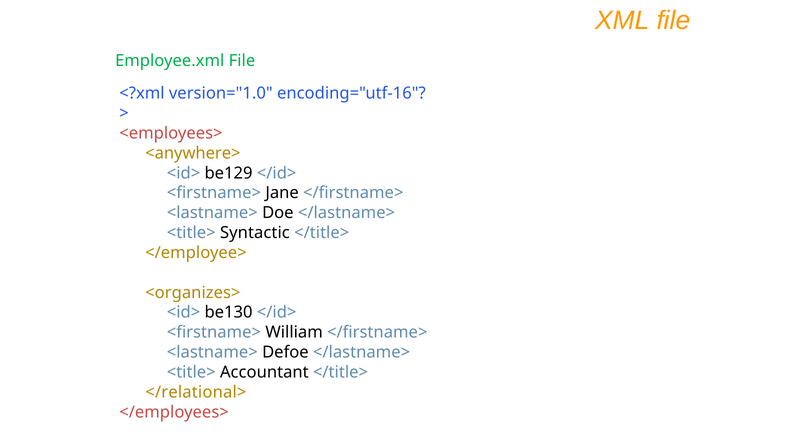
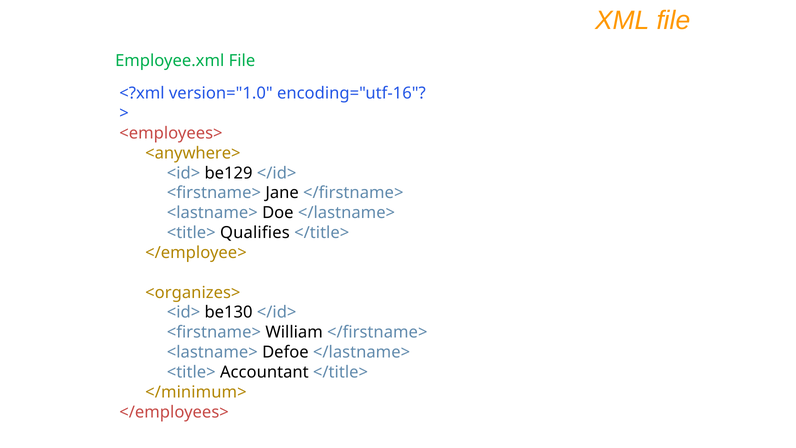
Syntactic: Syntactic -> Qualifies
</relational>: </relational> -> </minimum>
